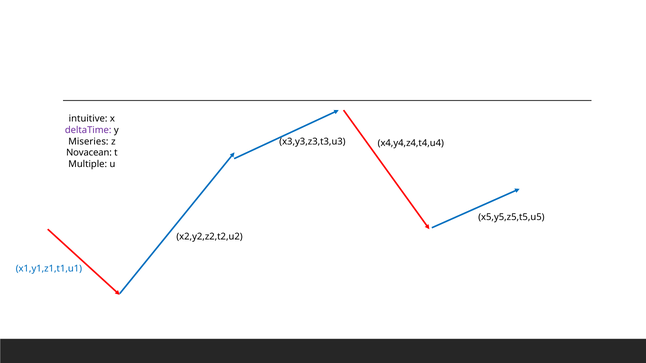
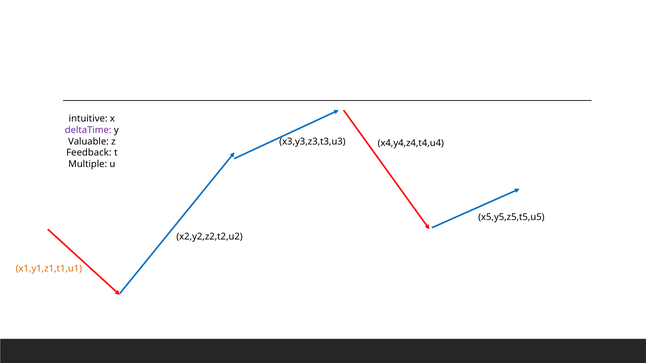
Miseries: Miseries -> Valuable
Novacean: Novacean -> Feedback
x1,y1,z1,t1,u1 colour: blue -> orange
